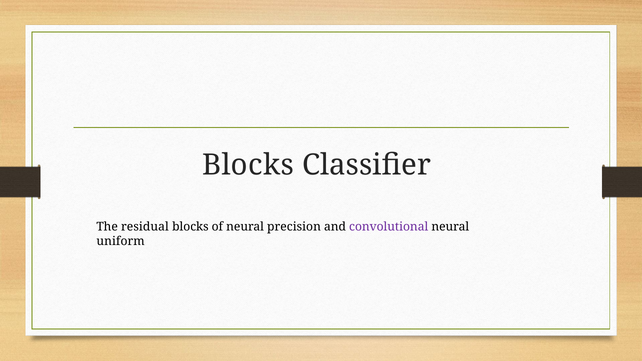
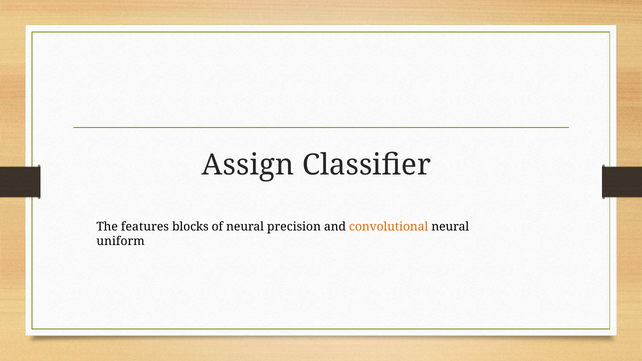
Blocks at (248, 165): Blocks -> Assign
residual: residual -> features
convolutional colour: purple -> orange
